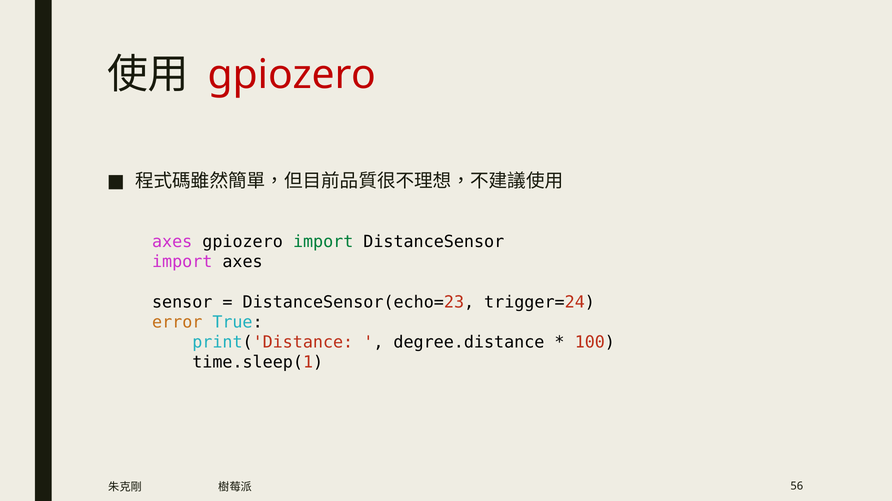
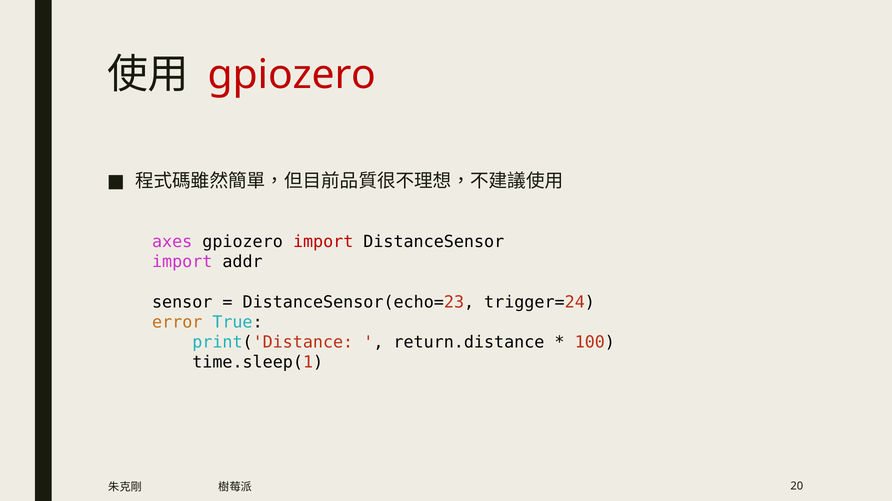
import at (323, 242) colour: green -> red
import axes: axes -> addr
degree.distance: degree.distance -> return.distance
56: 56 -> 20
